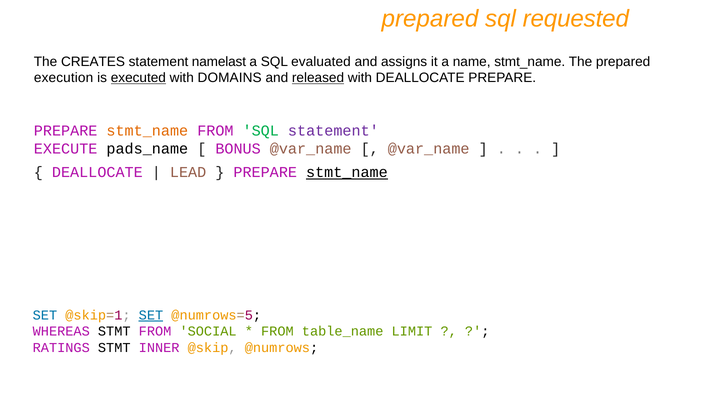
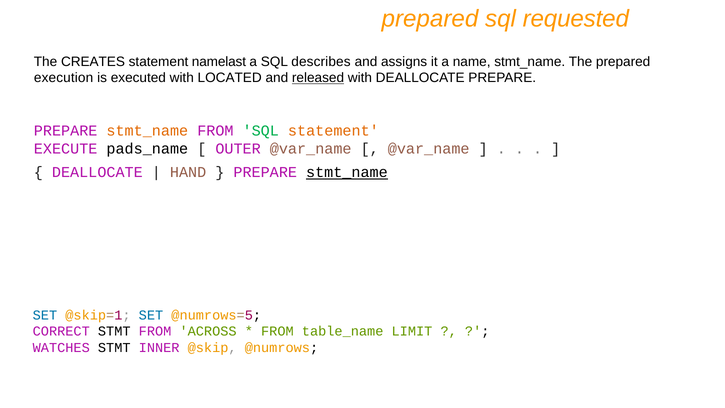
evaluated: evaluated -> describes
executed underline: present -> none
DOMAINS: DOMAINS -> LOCATED
statement at (333, 131) colour: purple -> orange
BONUS: BONUS -> OUTER
LEAD: LEAD -> HAND
SET at (151, 315) underline: present -> none
WHEREAS: WHEREAS -> CORRECT
SOCIAL: SOCIAL -> ACROSS
RATINGS: RATINGS -> WATCHES
